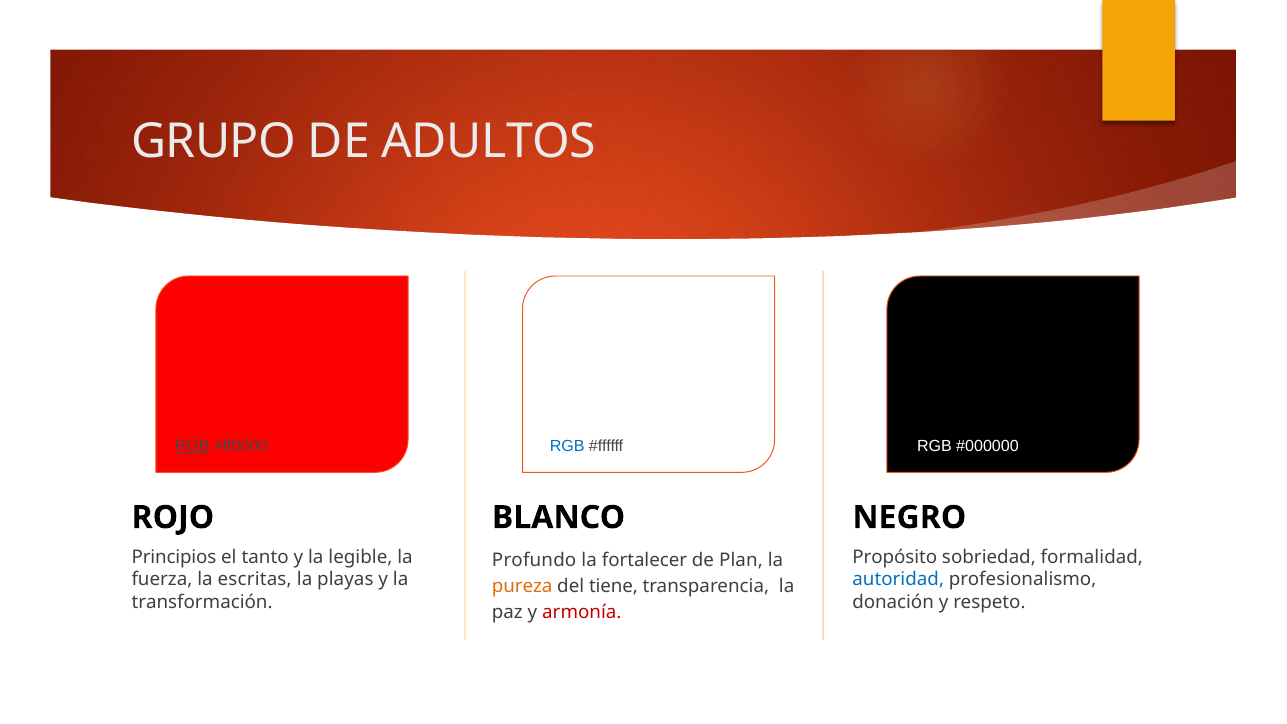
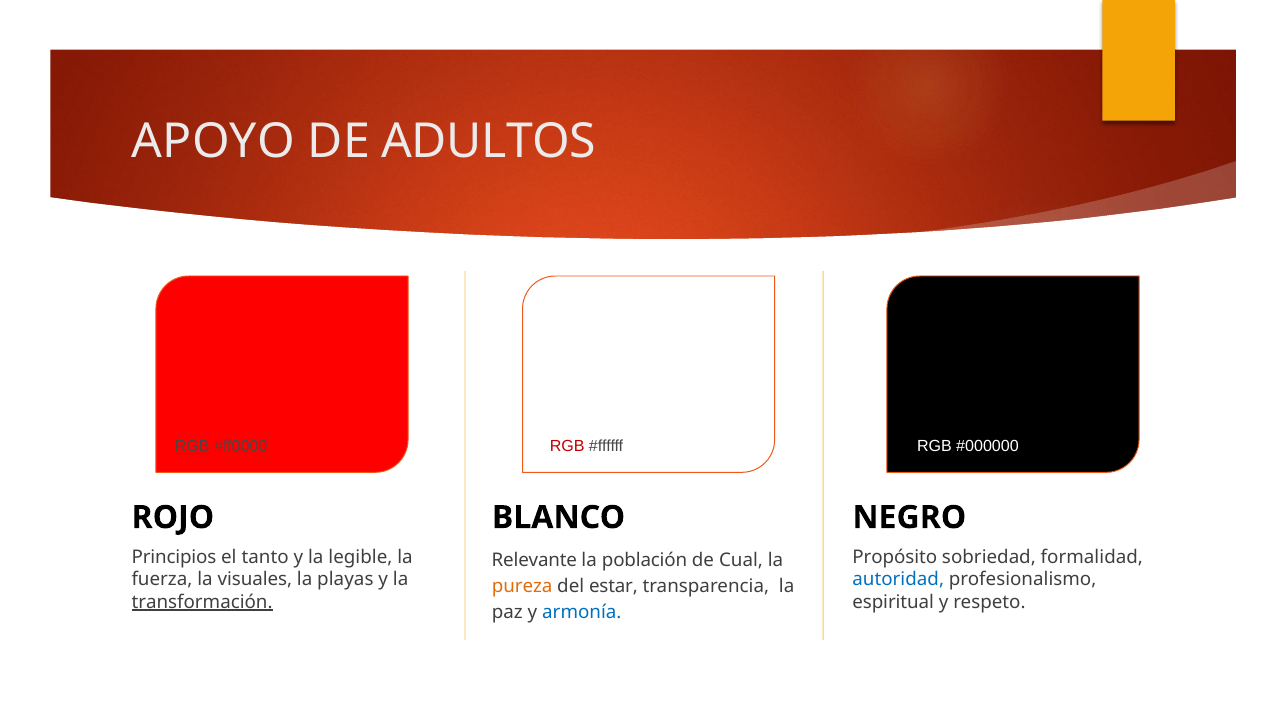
GRUPO: GRUPO -> APOYO
RGB at (567, 446) colour: blue -> red
Profundo: Profundo -> Relevante
fortalecer: fortalecer -> población
Plan: Plan -> Cual
escritas: escritas -> visuales
tiene: tiene -> estar
transformación underline: none -> present
donación: donación -> espiritual
armonía colour: red -> blue
